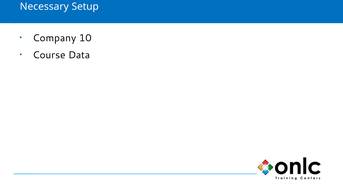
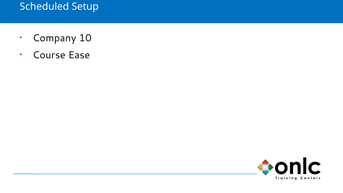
Necessary: Necessary -> Scheduled
Data: Data -> Ease
